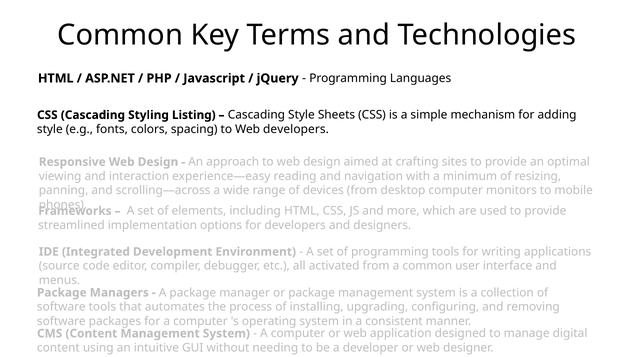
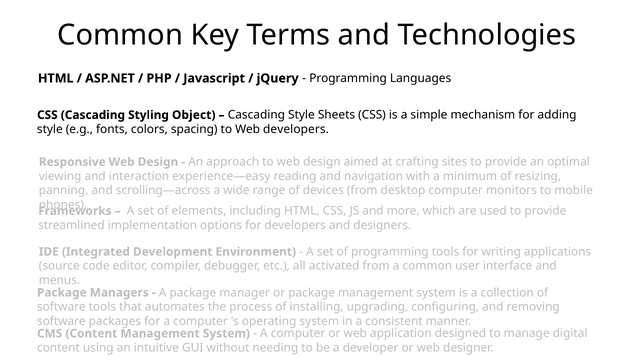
Listing: Listing -> Object
